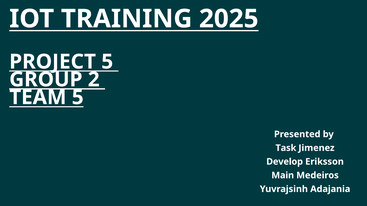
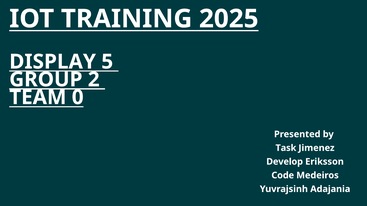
PROJECT: PROJECT -> DISPLAY
TEAM 5: 5 -> 0
Main: Main -> Code
